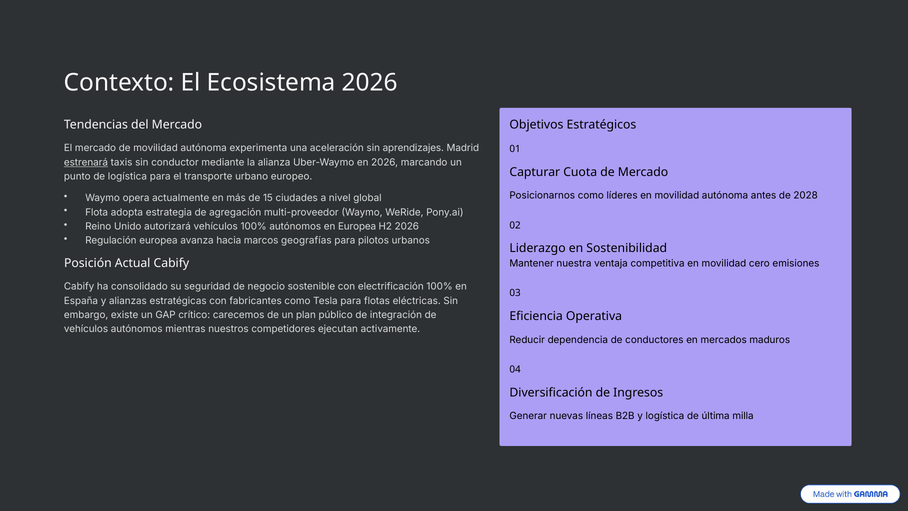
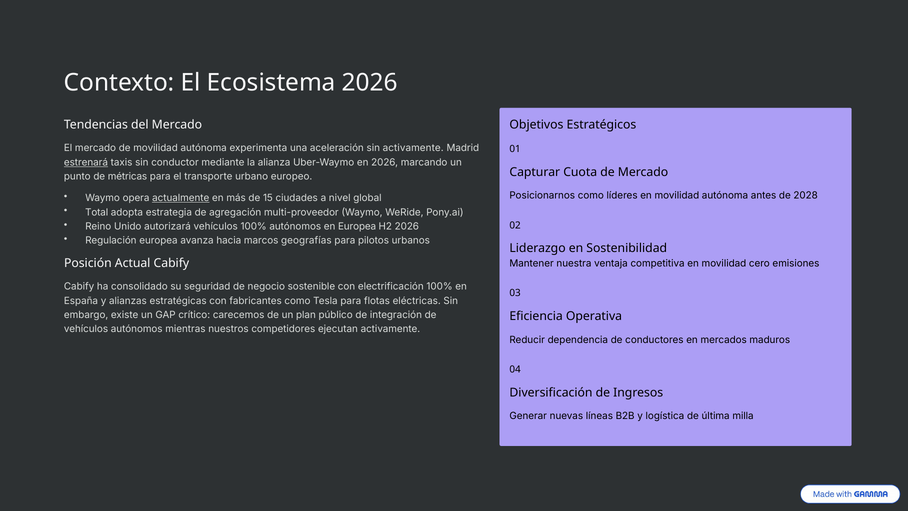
sin aprendizajes: aprendizajes -> activamente
de logística: logística -> métricas
actualmente underline: none -> present
Flota: Flota -> Total
